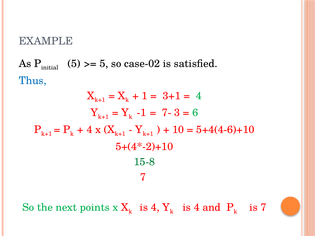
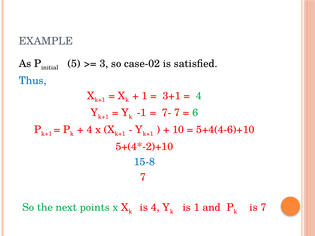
5 at (104, 64): 5 -> 3
7- 3: 3 -> 7
15-8 colour: green -> blue
4 at (197, 208): 4 -> 1
